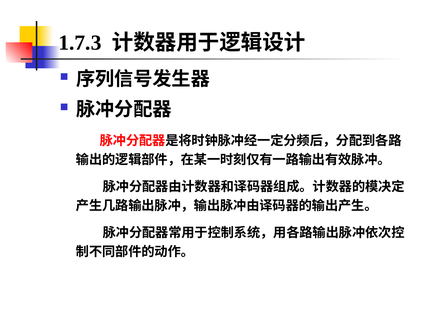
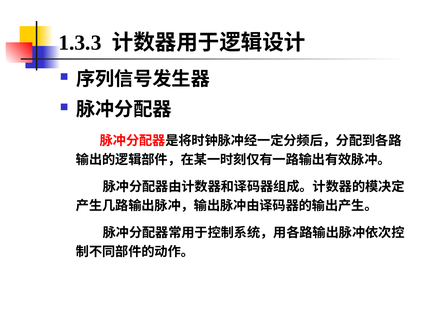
1.7.3: 1.7.3 -> 1.3.3
